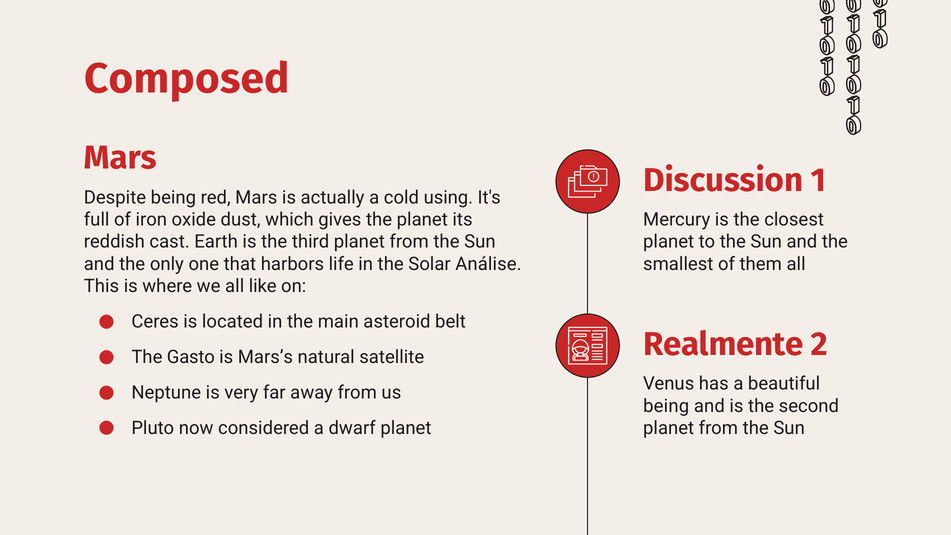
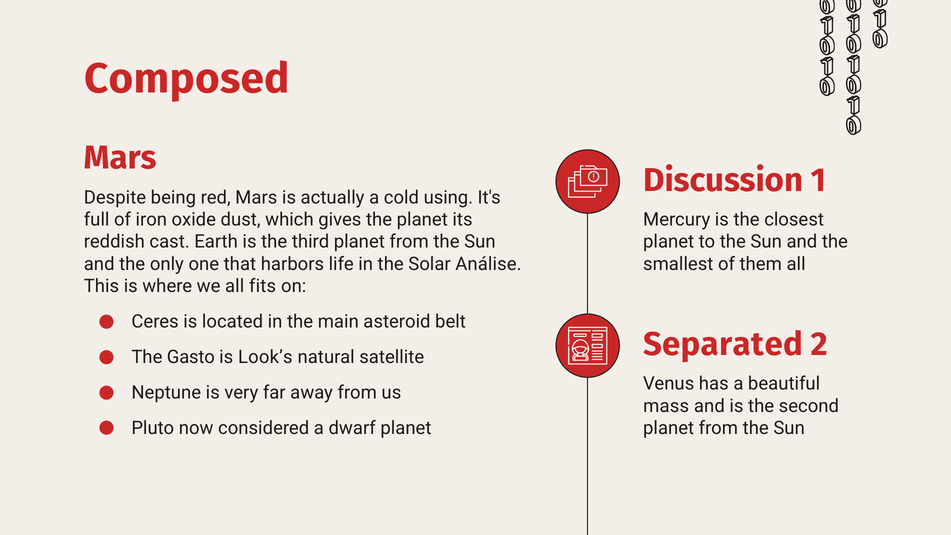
like: like -> fits
Realmente: Realmente -> Separated
Mars’s: Mars’s -> Look’s
being at (666, 406): being -> mass
